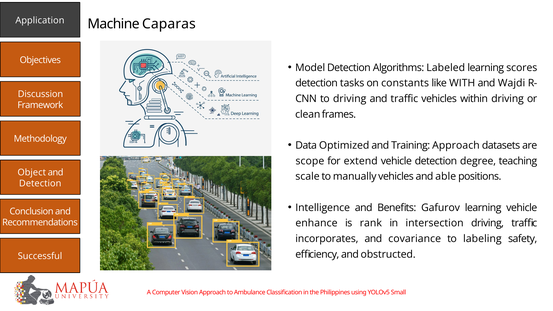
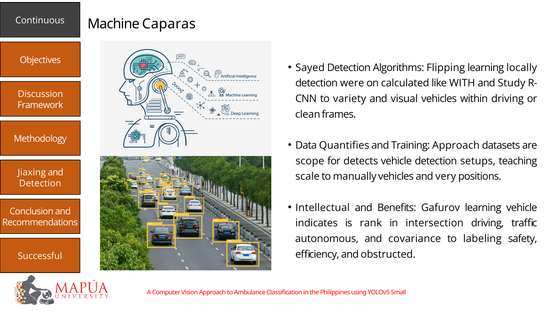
Application: Application -> Continuous
Model: Model -> Sayed
Labeled: Labeled -> Flipping
scores: scores -> locally
tasks: tasks -> were
constants: constants -> calculated
Wajdi: Wajdi -> Study
to driving: driving -> variety
and traffic: traffic -> visual
Optimized: Optimized -> Quantifies
extend: extend -> detects
degree: degree -> setups
Object: Object -> Jiaxing
able: able -> very
Intelligence: Intelligence -> Intellectual
enhance: enhance -> indicates
incorporates: incorporates -> autonomous
